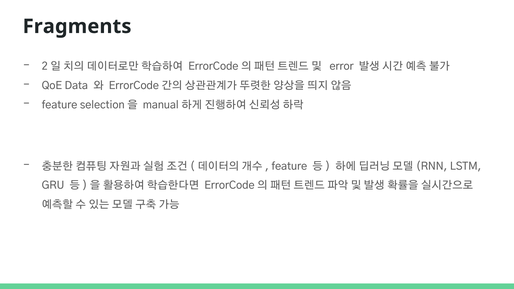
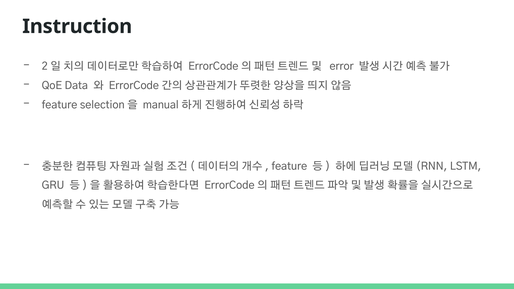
Fragments: Fragments -> Instruction
